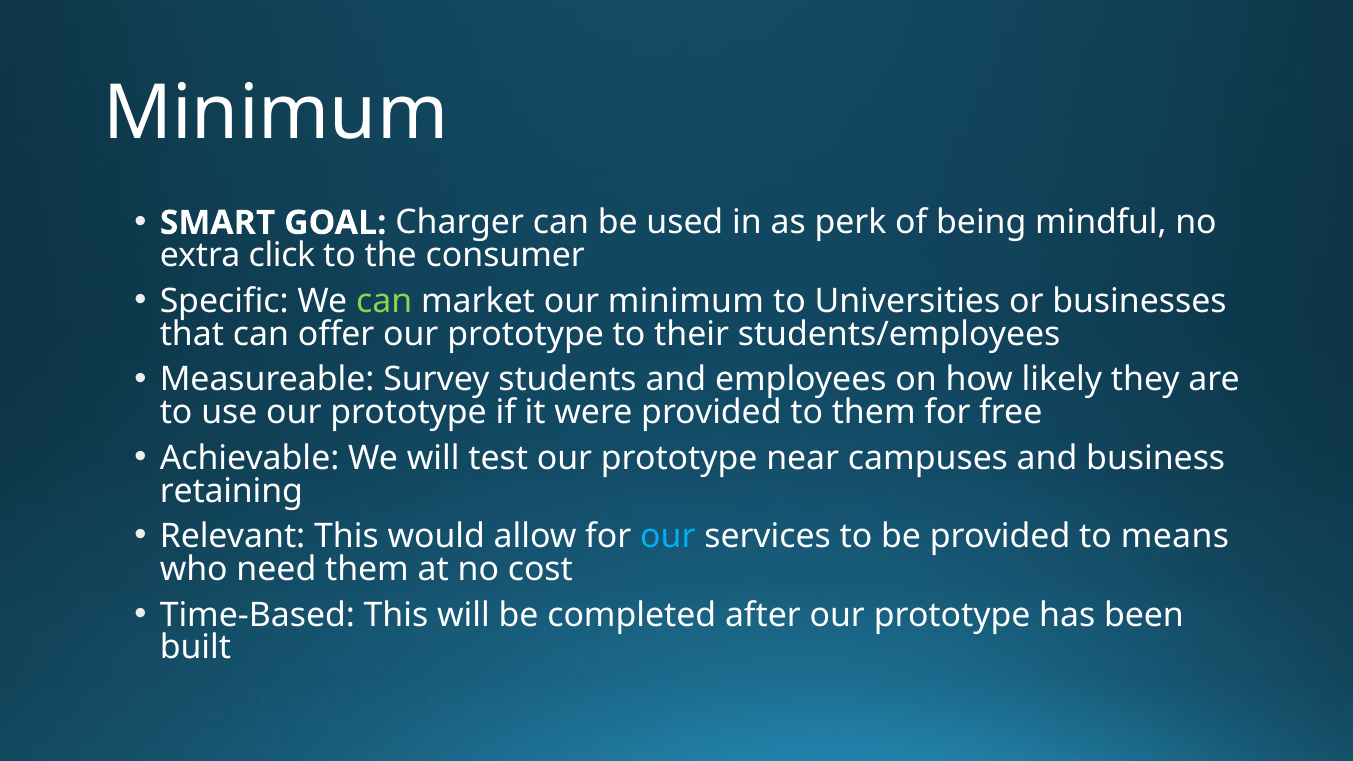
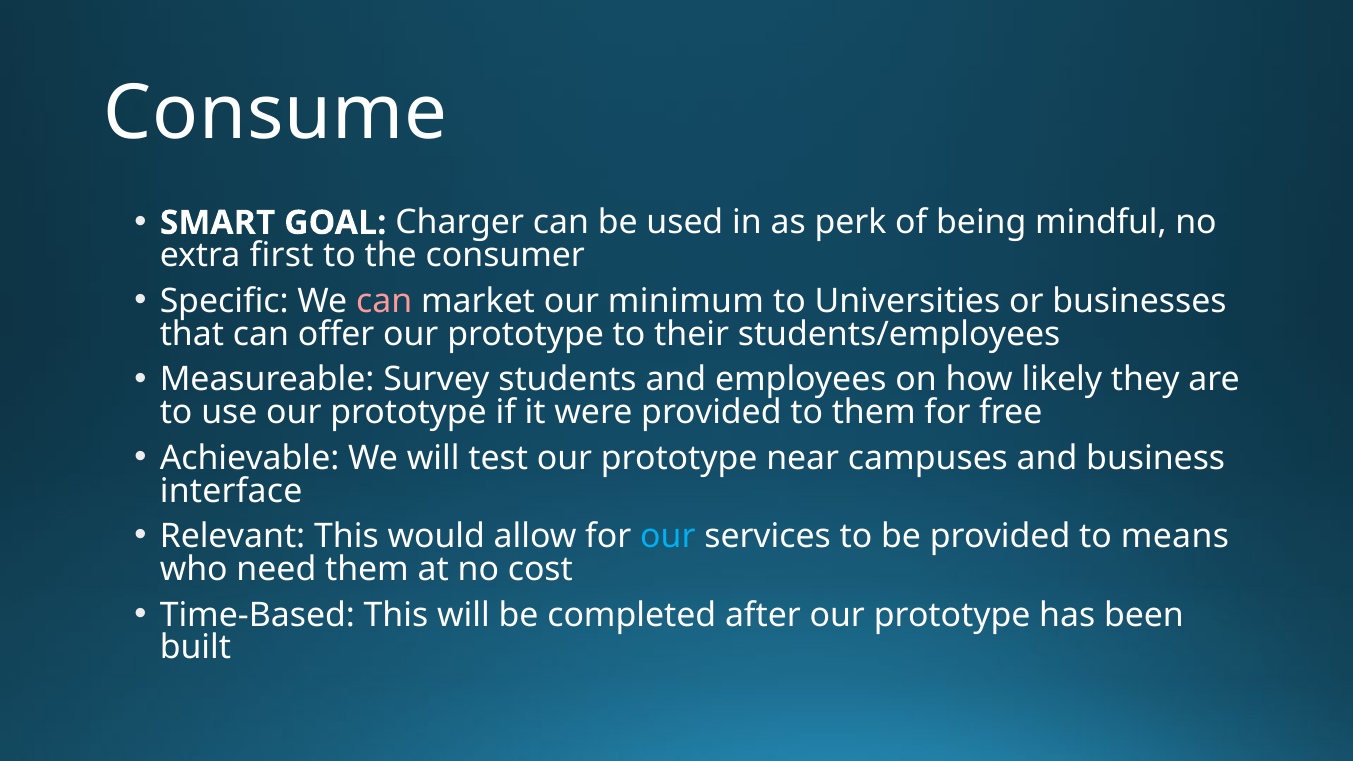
Minimum at (276, 114): Minimum -> Consume
click: click -> first
can at (384, 301) colour: light green -> pink
retaining: retaining -> interface
